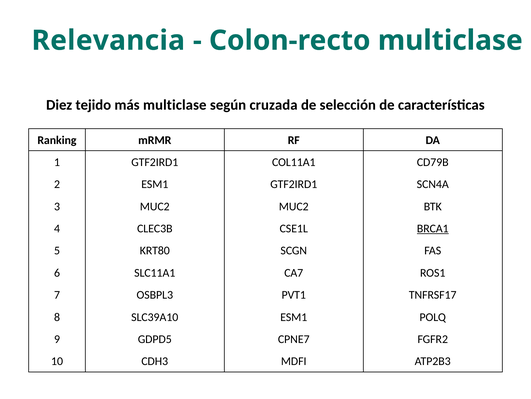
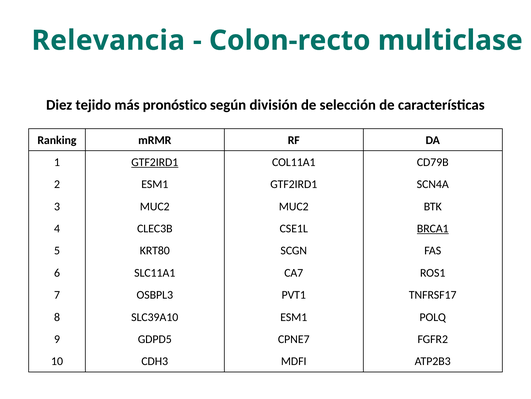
más multiclase: multiclase -> pronóstico
cruzada: cruzada -> división
GTF2IRD1 at (155, 162) underline: none -> present
